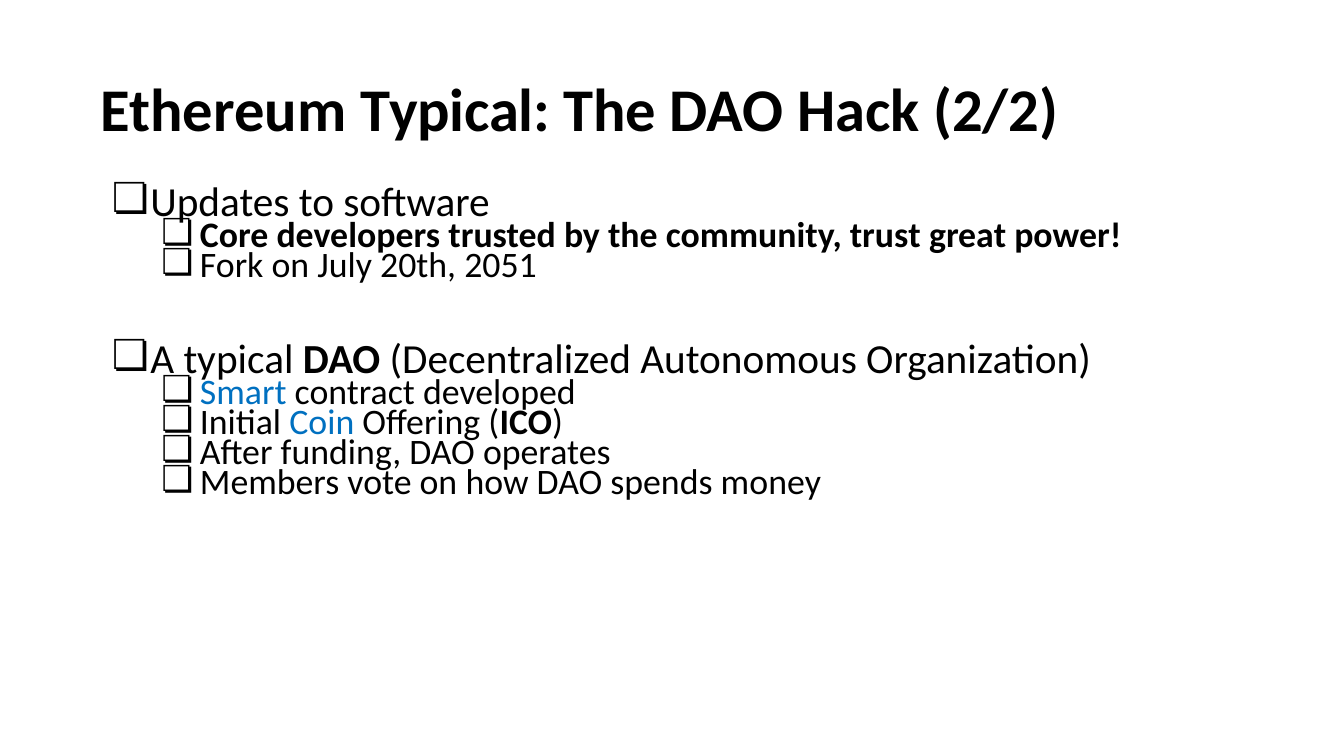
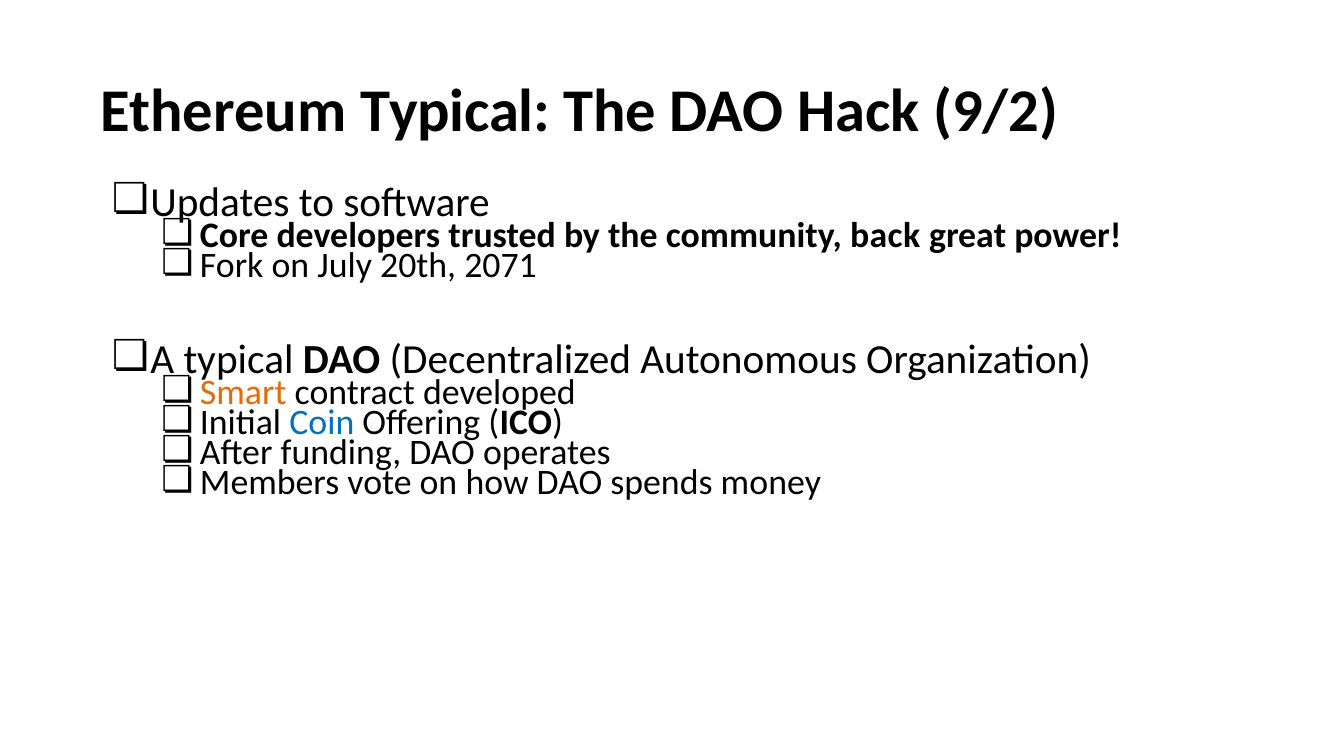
2/2: 2/2 -> 9/2
trust: trust -> back
2051: 2051 -> 2071
Smart colour: blue -> orange
